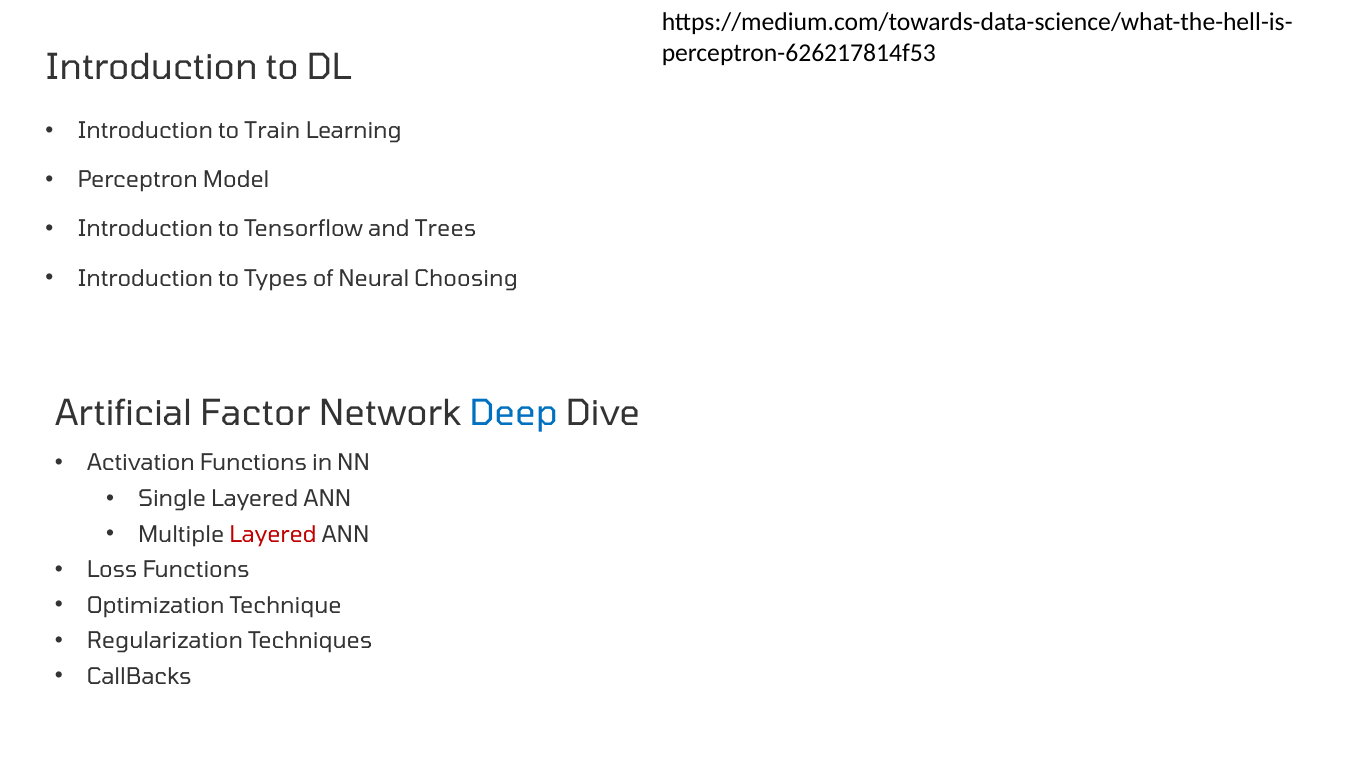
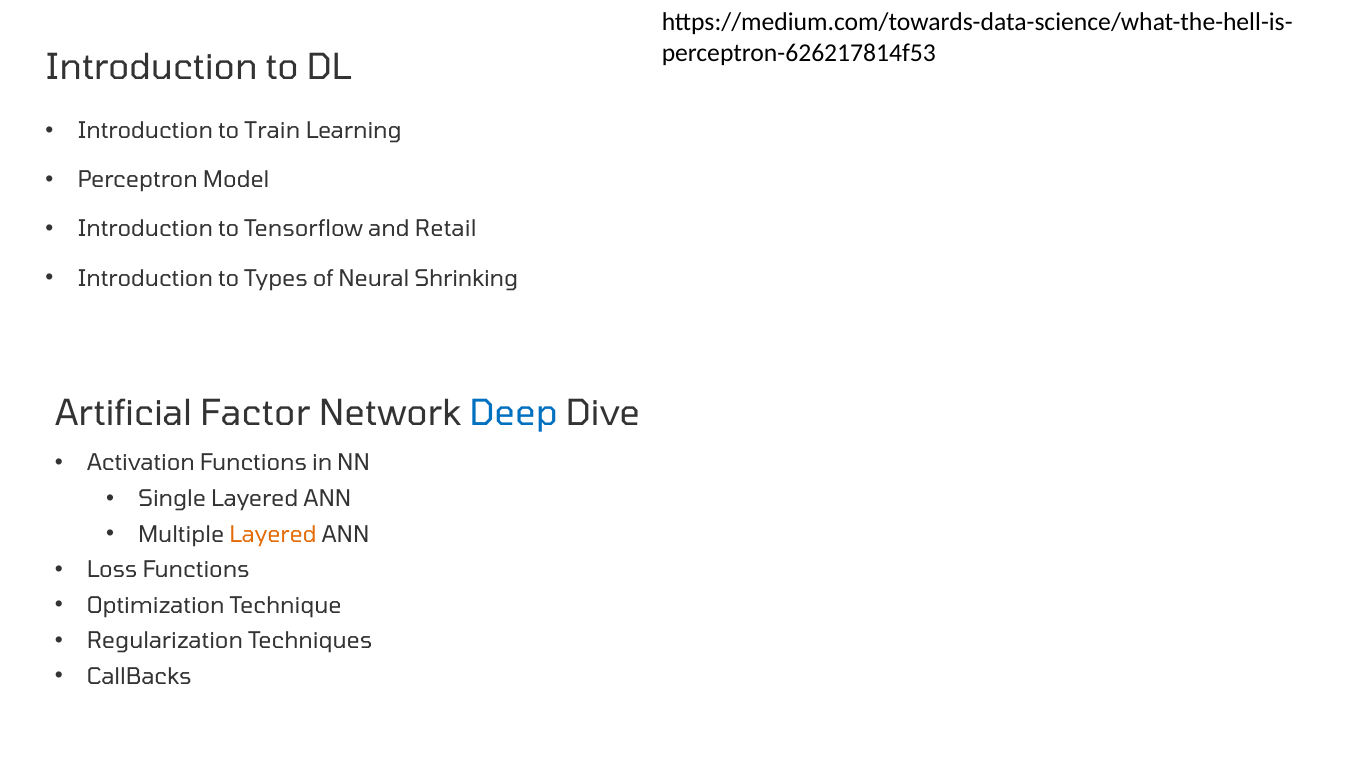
Trees: Trees -> Retail
Choosing: Choosing -> Shrinking
Layered at (273, 534) colour: red -> orange
